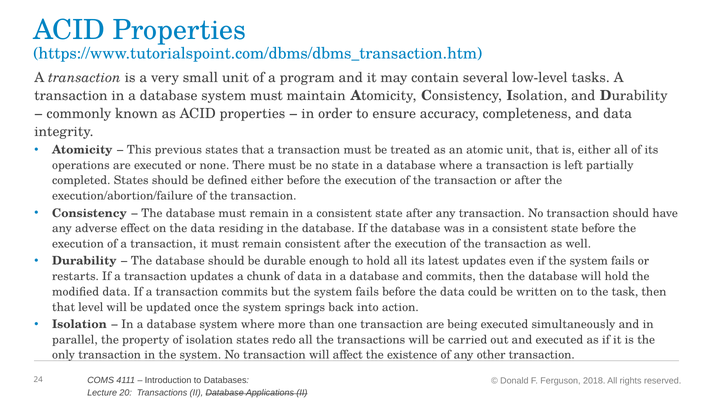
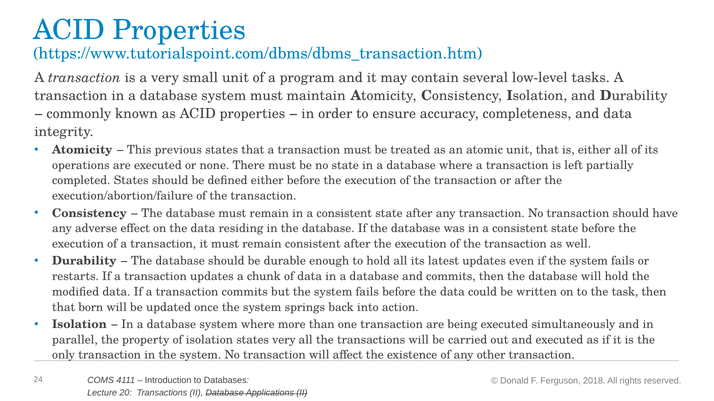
level: level -> born
states redo: redo -> very
